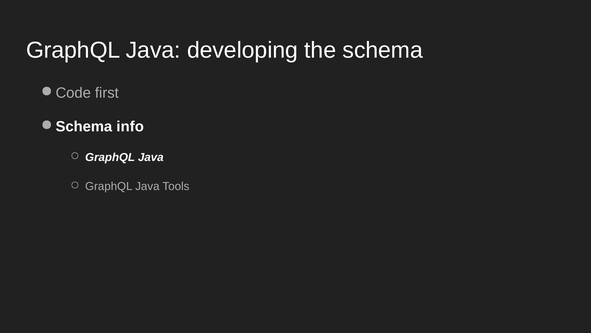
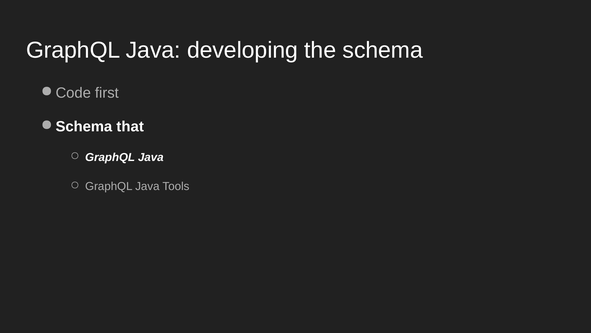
info: info -> that
